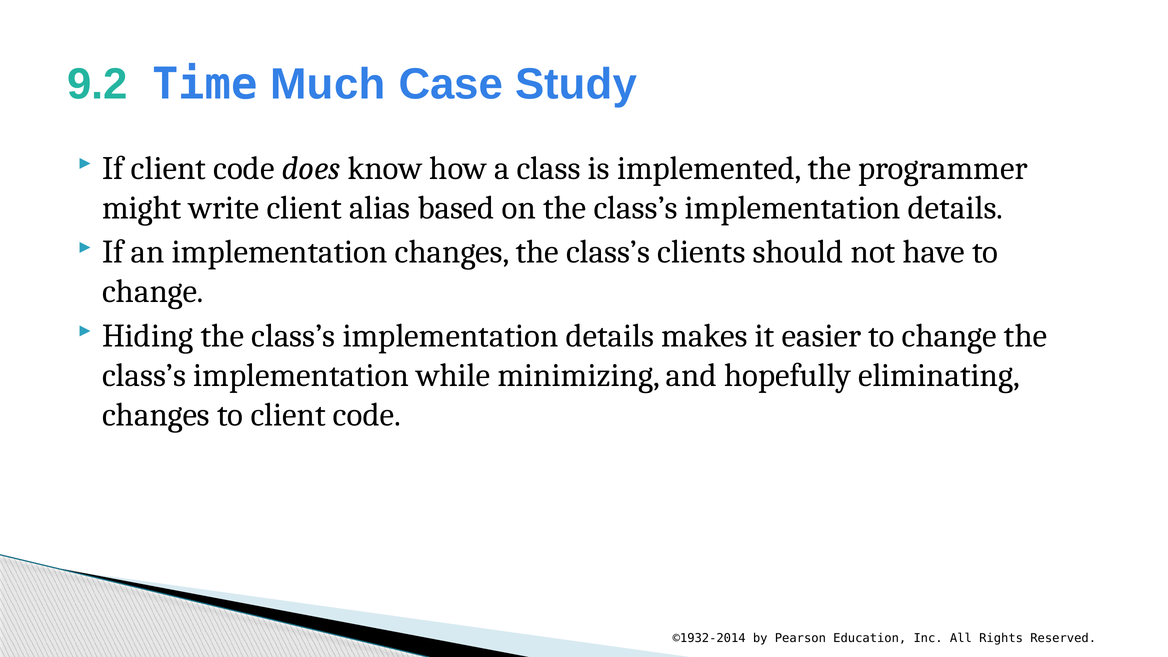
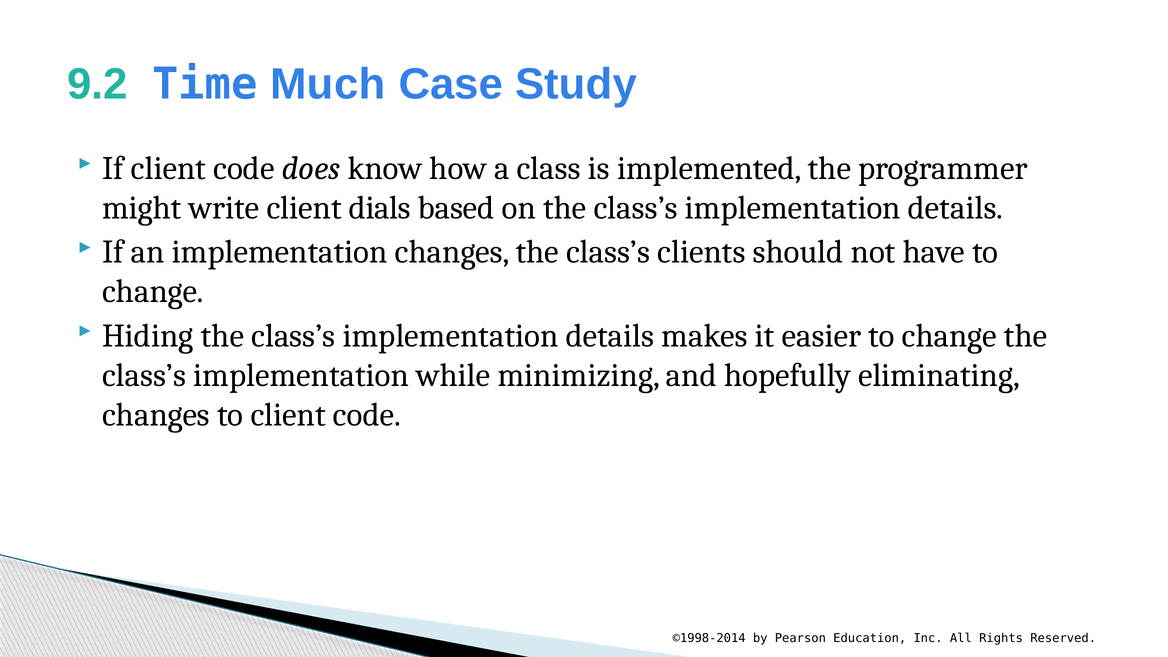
alias: alias -> dials
©1932-2014: ©1932-2014 -> ©1998-2014
